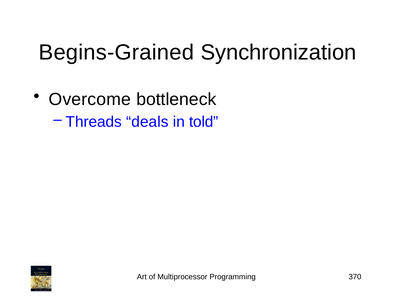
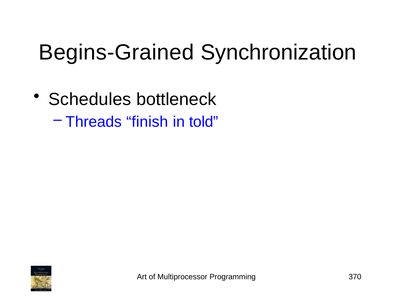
Overcome: Overcome -> Schedules
deals: deals -> finish
